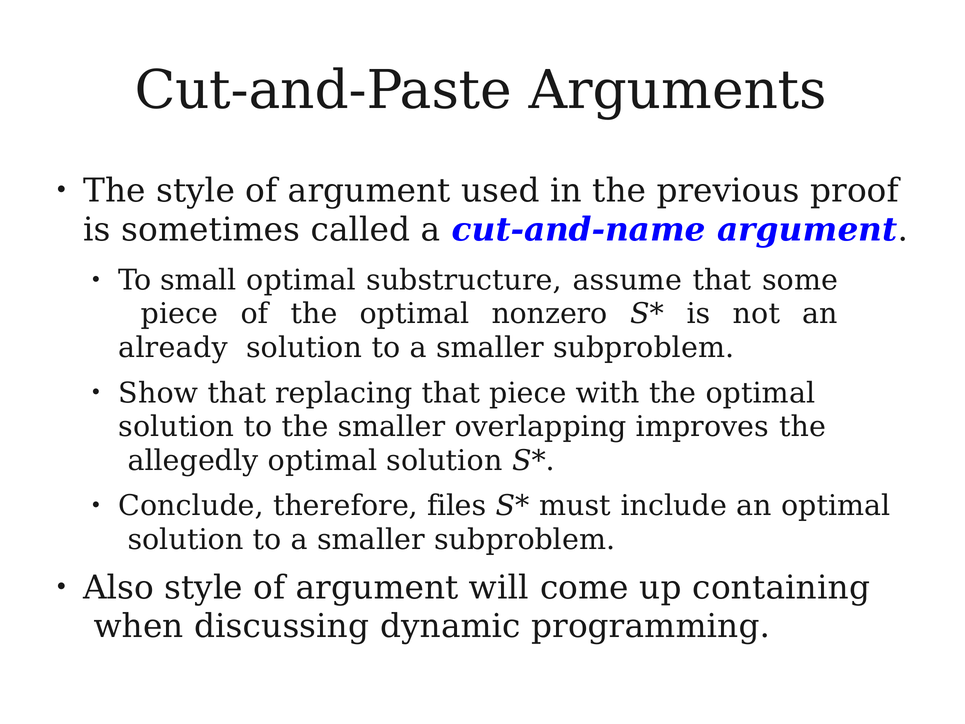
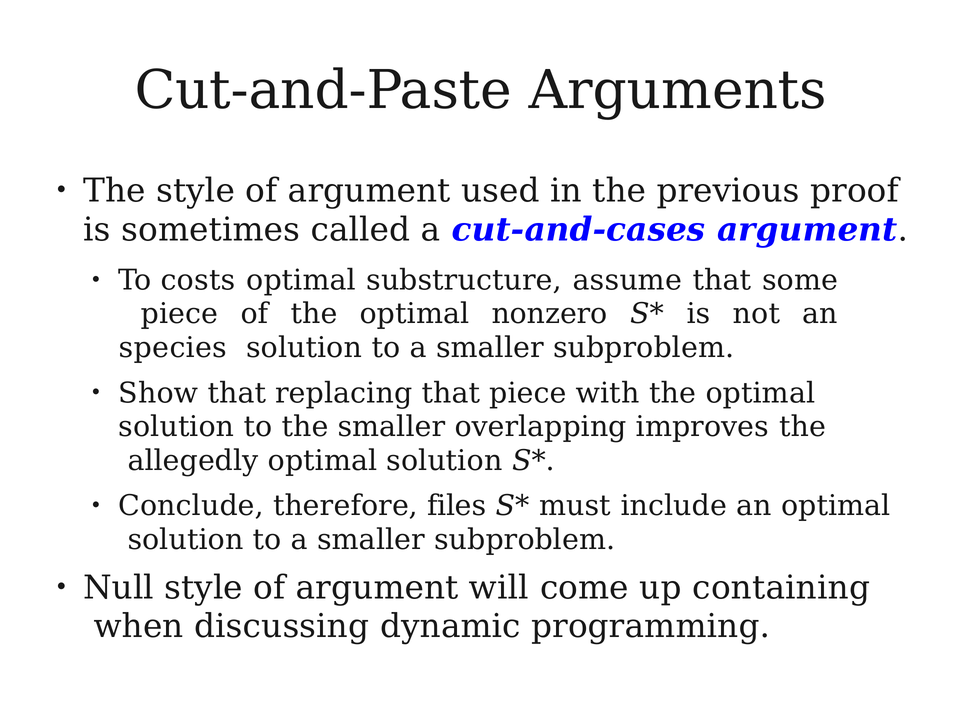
cut-and-name: cut-and-name -> cut-and-cases
small: small -> costs
already: already -> species
Also: Also -> Null
